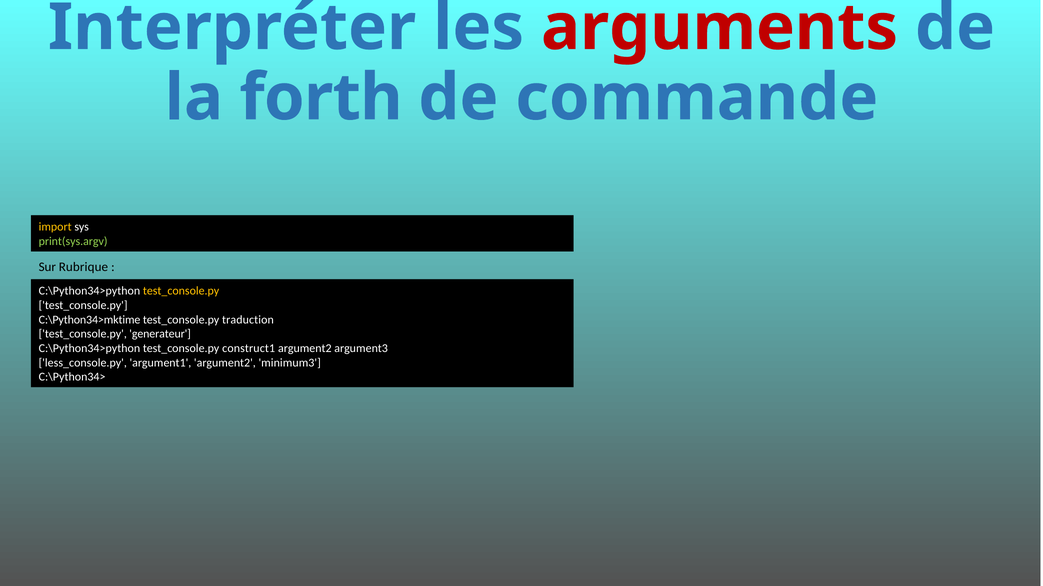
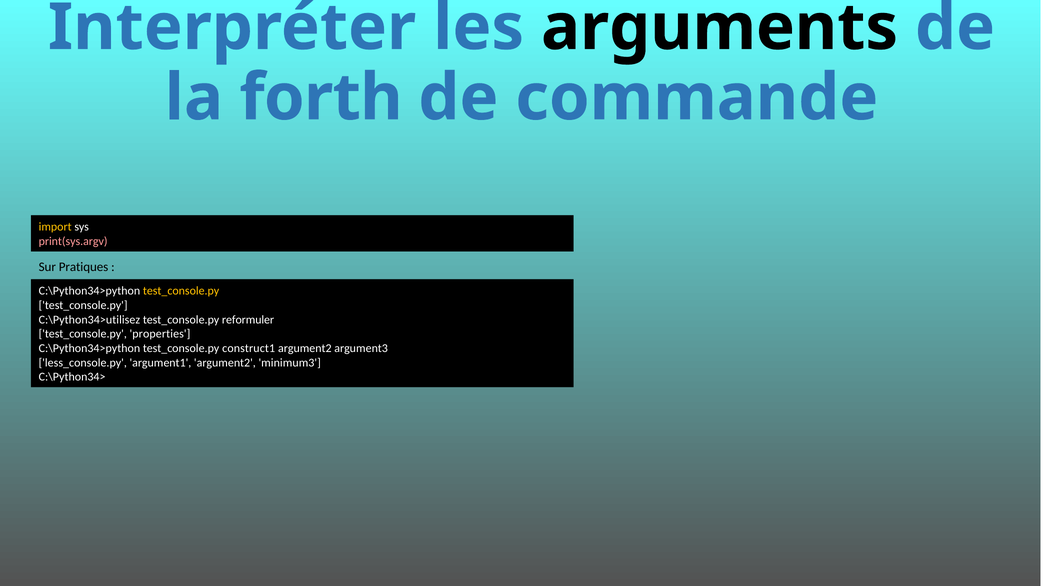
arguments colour: red -> black
print(sys.argv colour: light green -> pink
Rubrique: Rubrique -> Pratiques
C:\Python34>mktime: C:\Python34>mktime -> C:\Python34>utilisez
traduction: traduction -> reformuler
generateur: generateur -> properties
